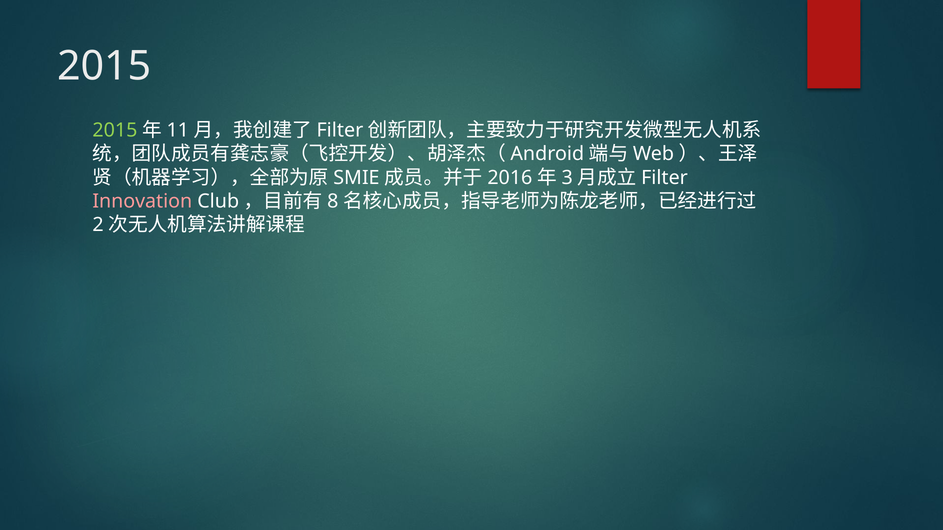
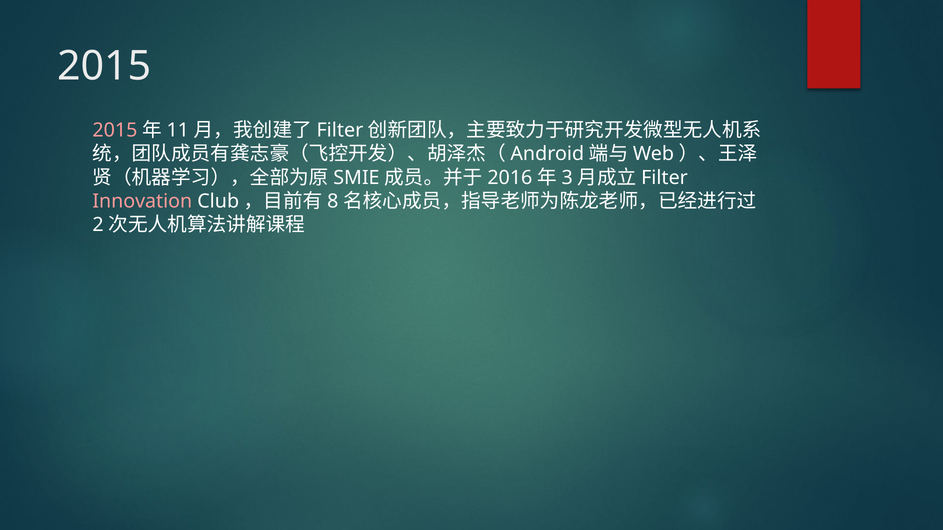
2015 at (115, 131) colour: light green -> pink
